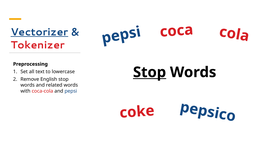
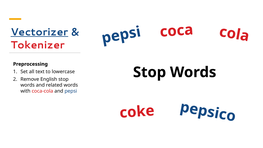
Stop at (150, 72) underline: present -> none
